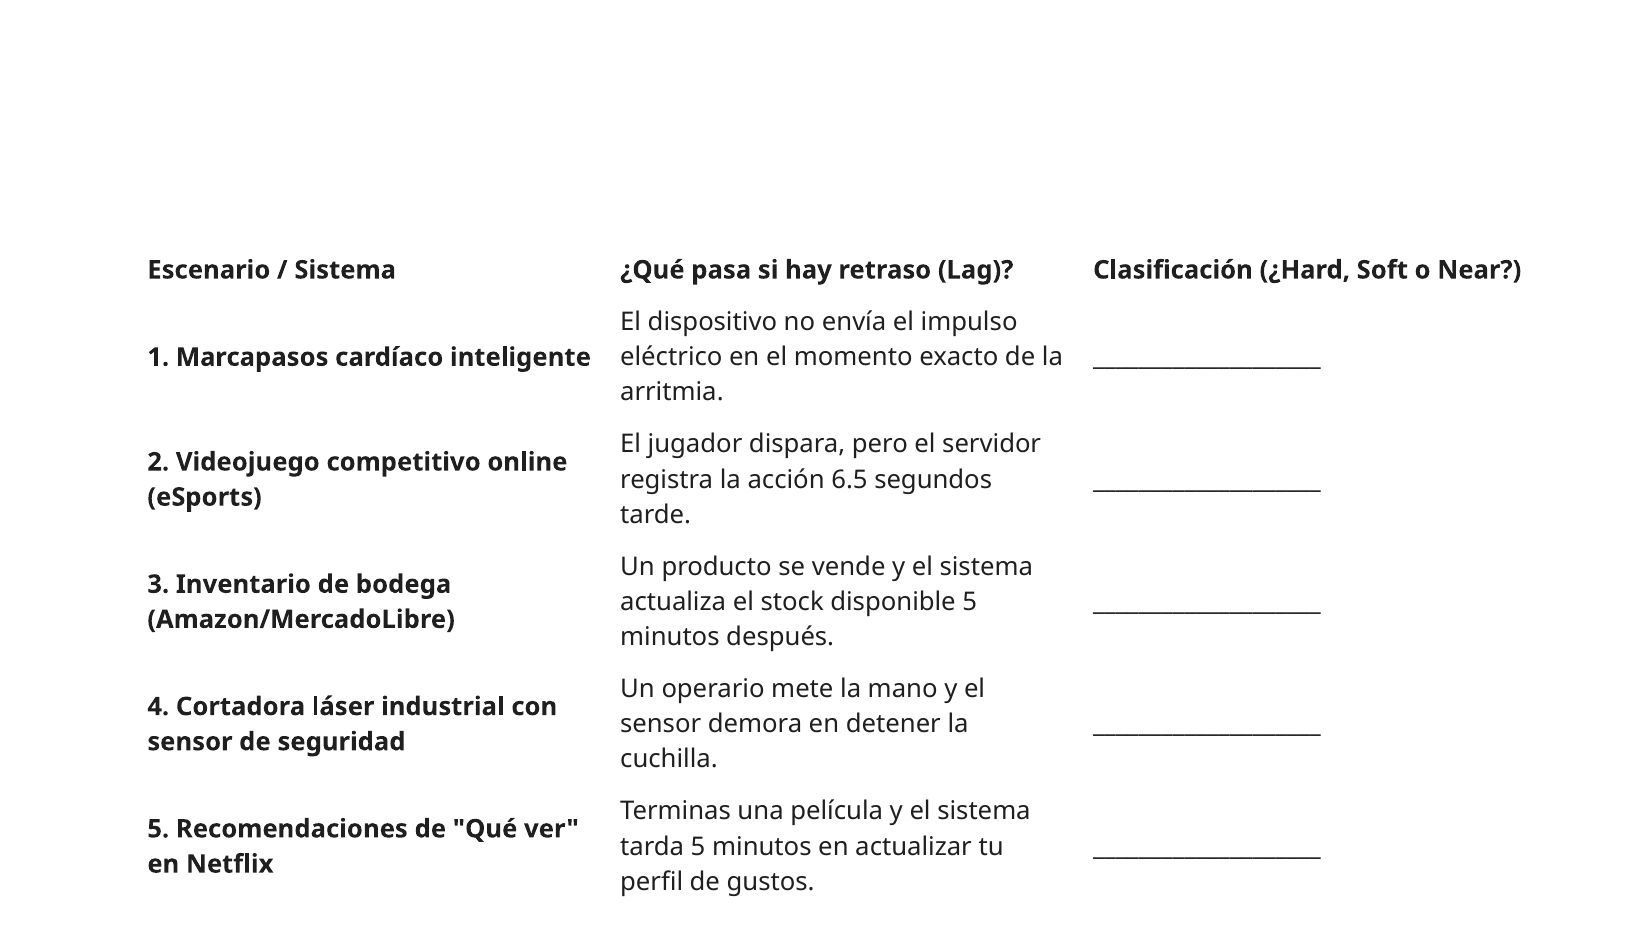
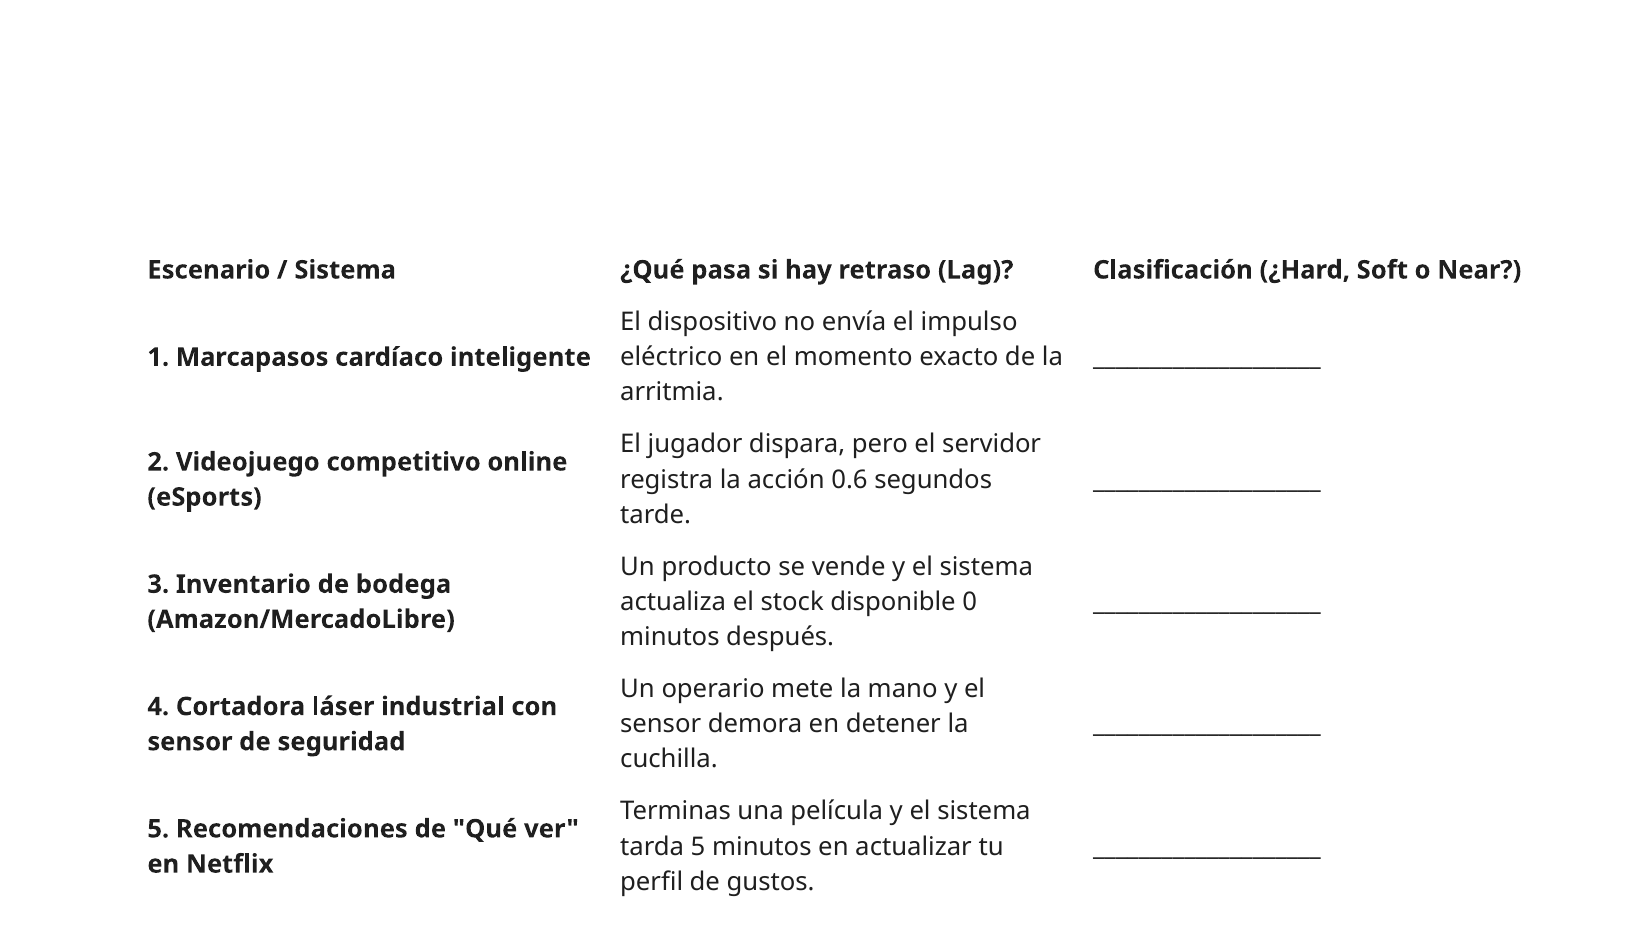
6.5: 6.5 -> 0.6
disponible 5: 5 -> 0
